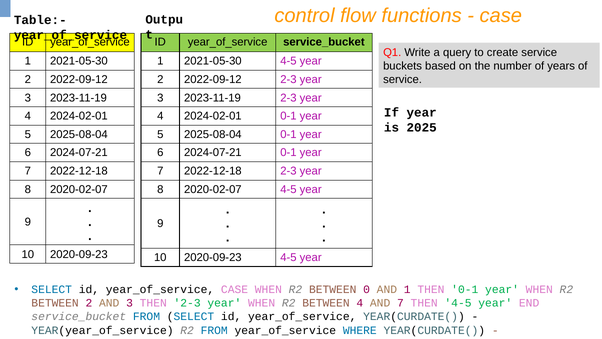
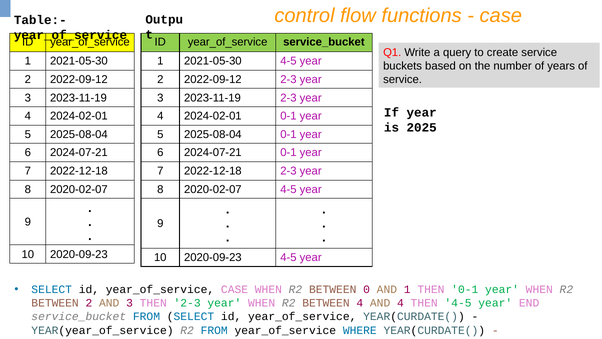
AND 7: 7 -> 4
